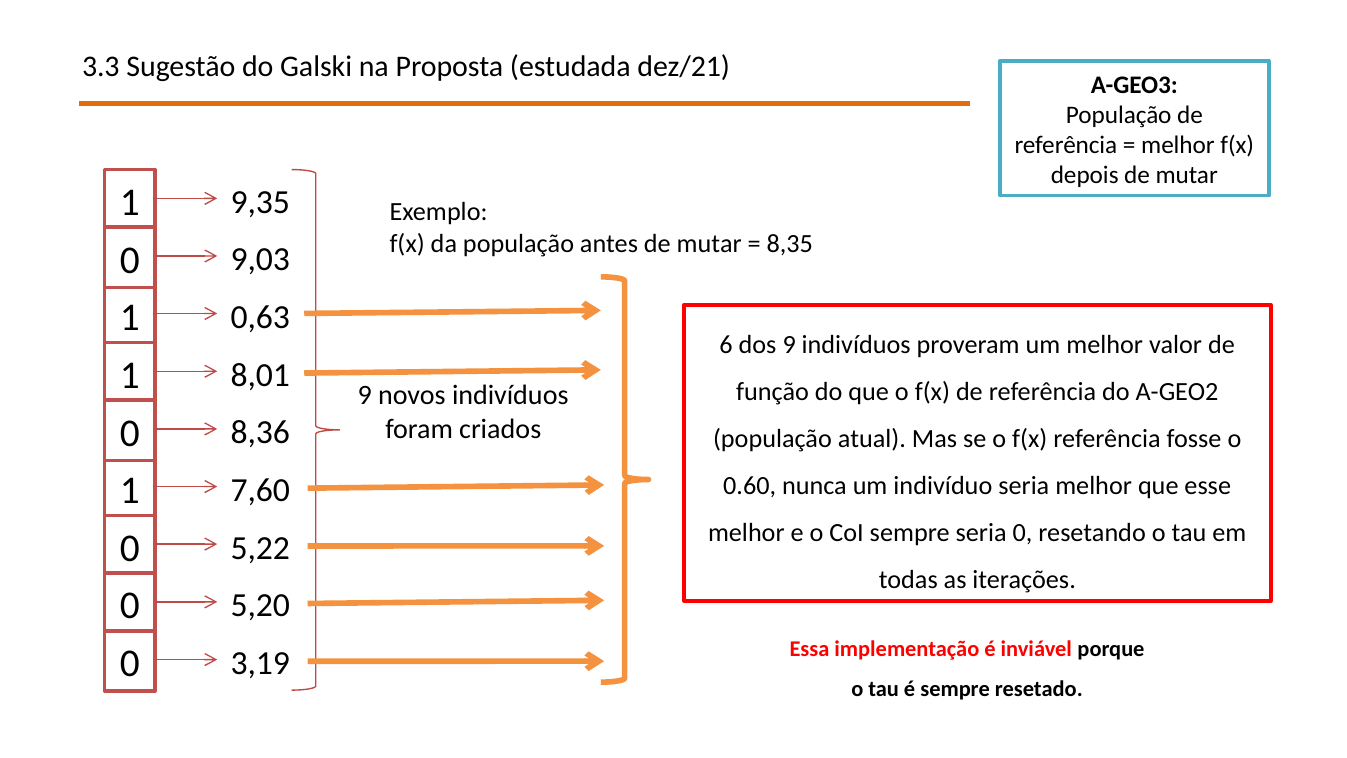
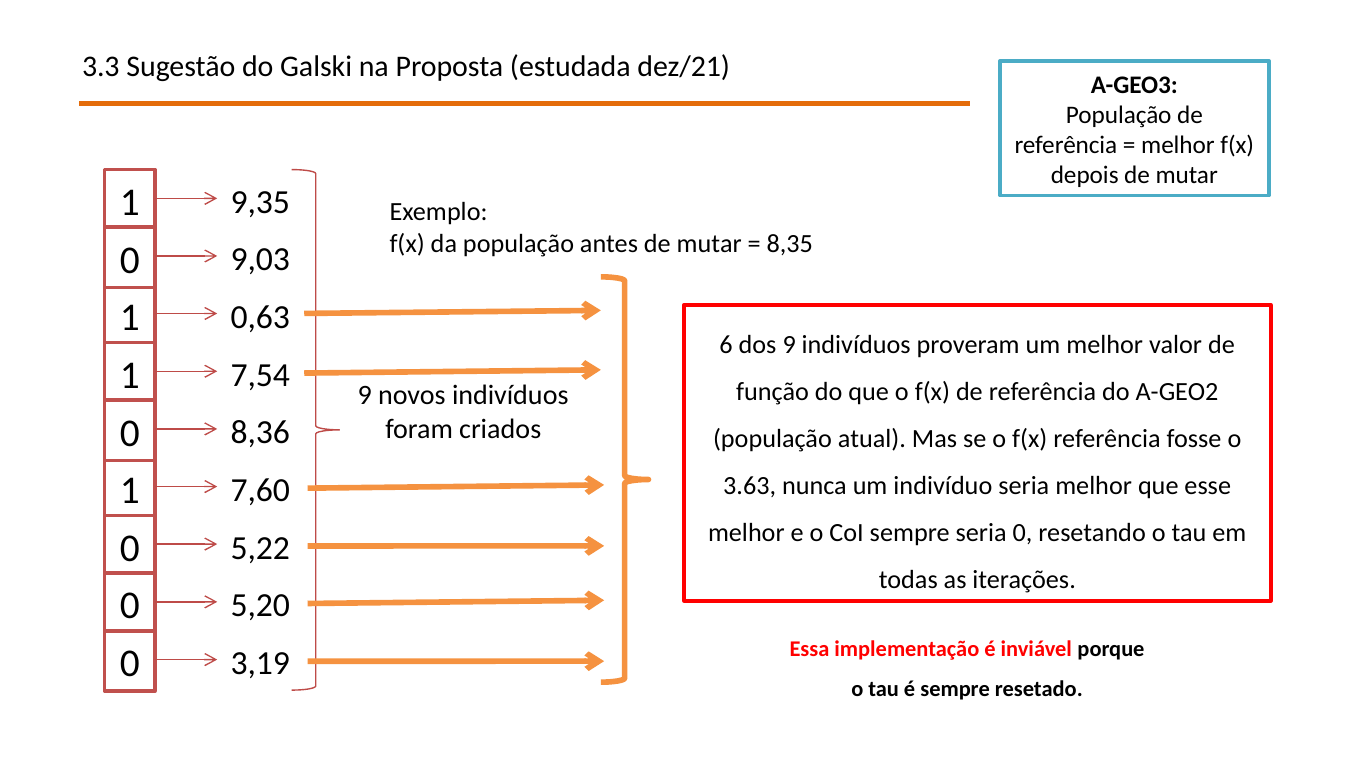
8,01: 8,01 -> 7,54
0.60: 0.60 -> 3.63
